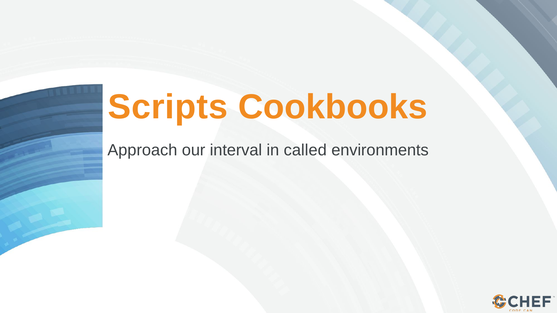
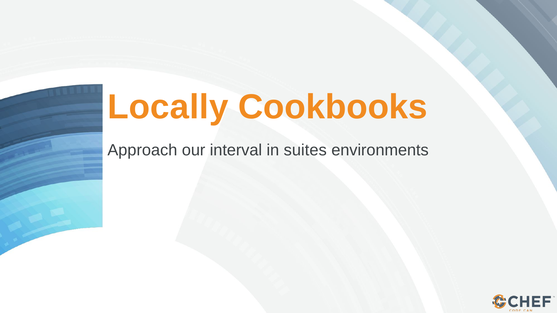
Scripts: Scripts -> Locally
called: called -> suites
